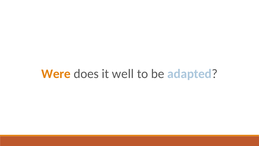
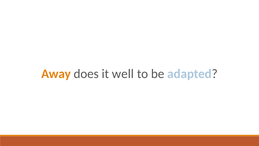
Were: Were -> Away
